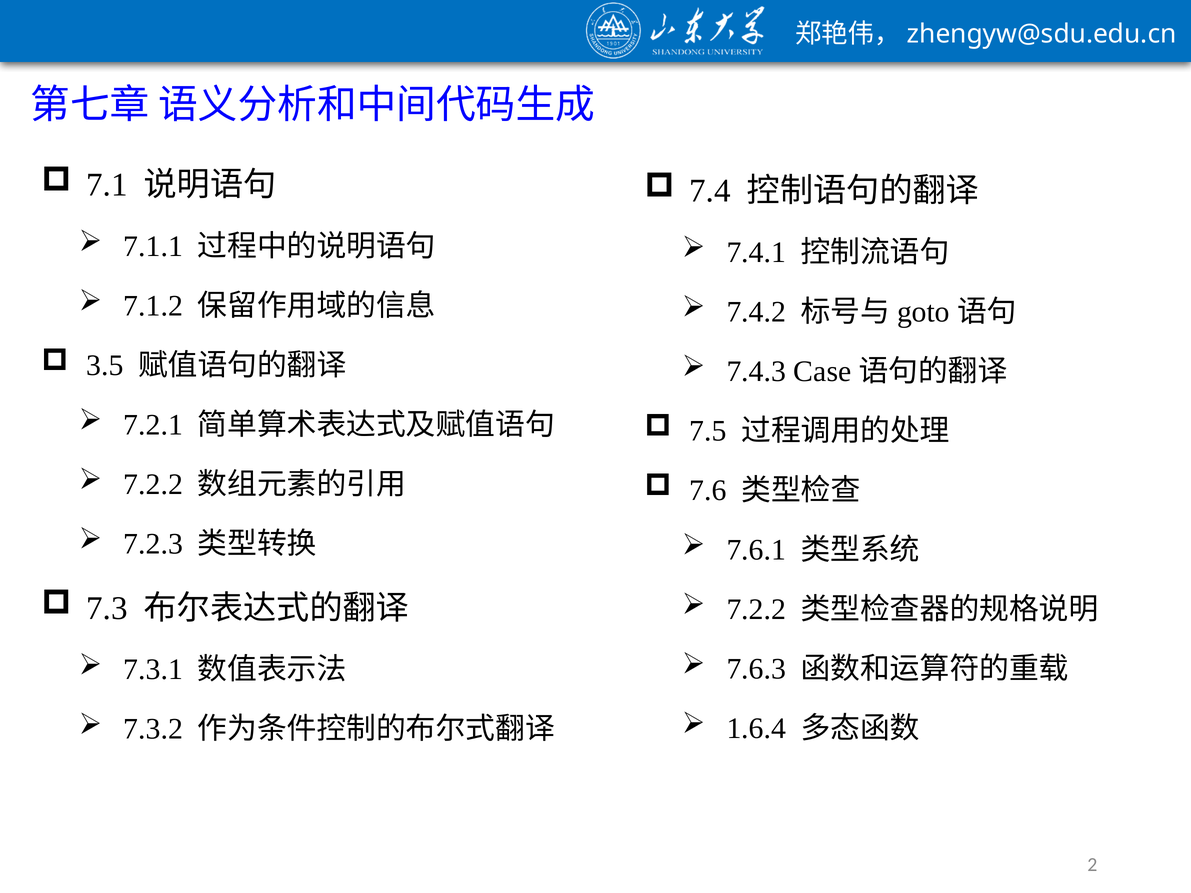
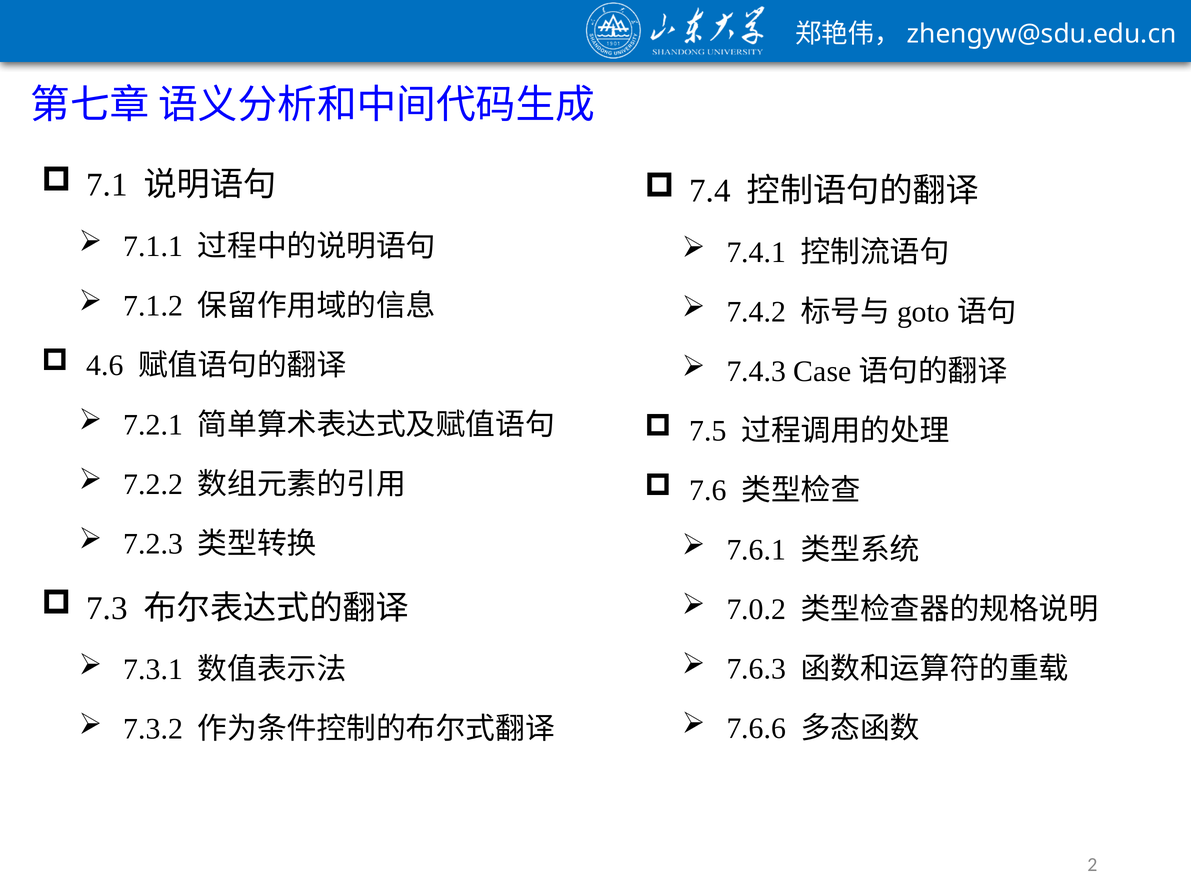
3.5: 3.5 -> 4.6
7.2.2 at (756, 610): 7.2.2 -> 7.0.2
1.6.4: 1.6.4 -> 7.6.6
